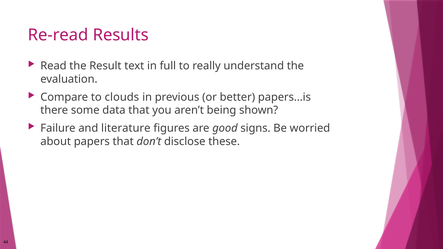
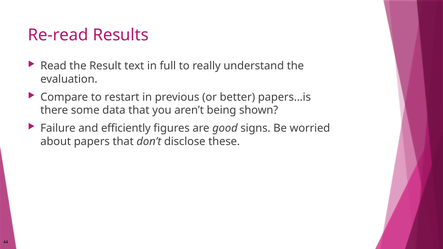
clouds: clouds -> restart
literature: literature -> efficiently
